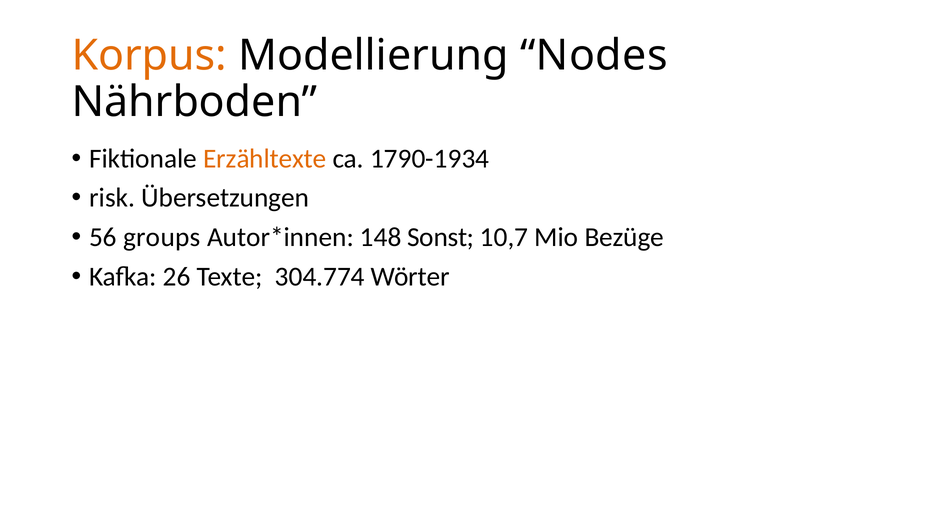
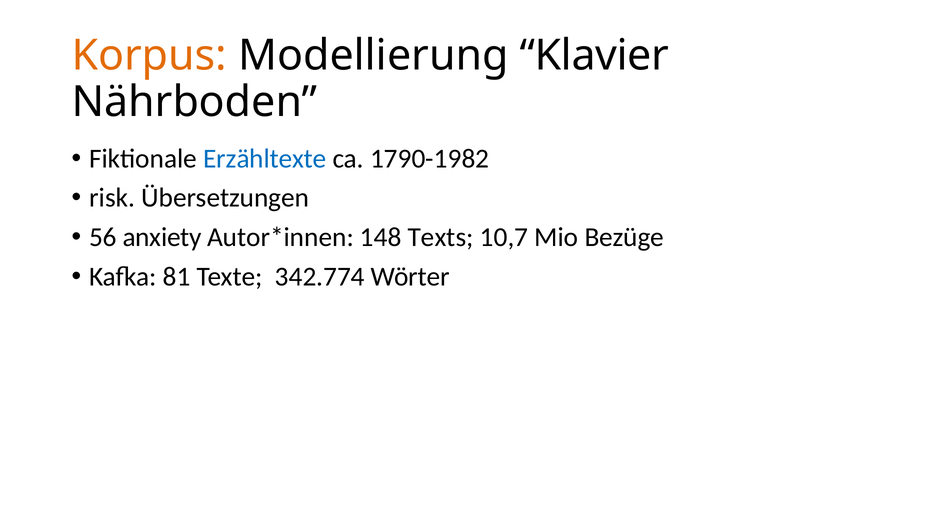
Nodes: Nodes -> Klavier
Erzähltexte colour: orange -> blue
1790-1934: 1790-1934 -> 1790-1982
groups: groups -> anxiety
Sonst: Sonst -> Texts
26: 26 -> 81
304.774: 304.774 -> 342.774
